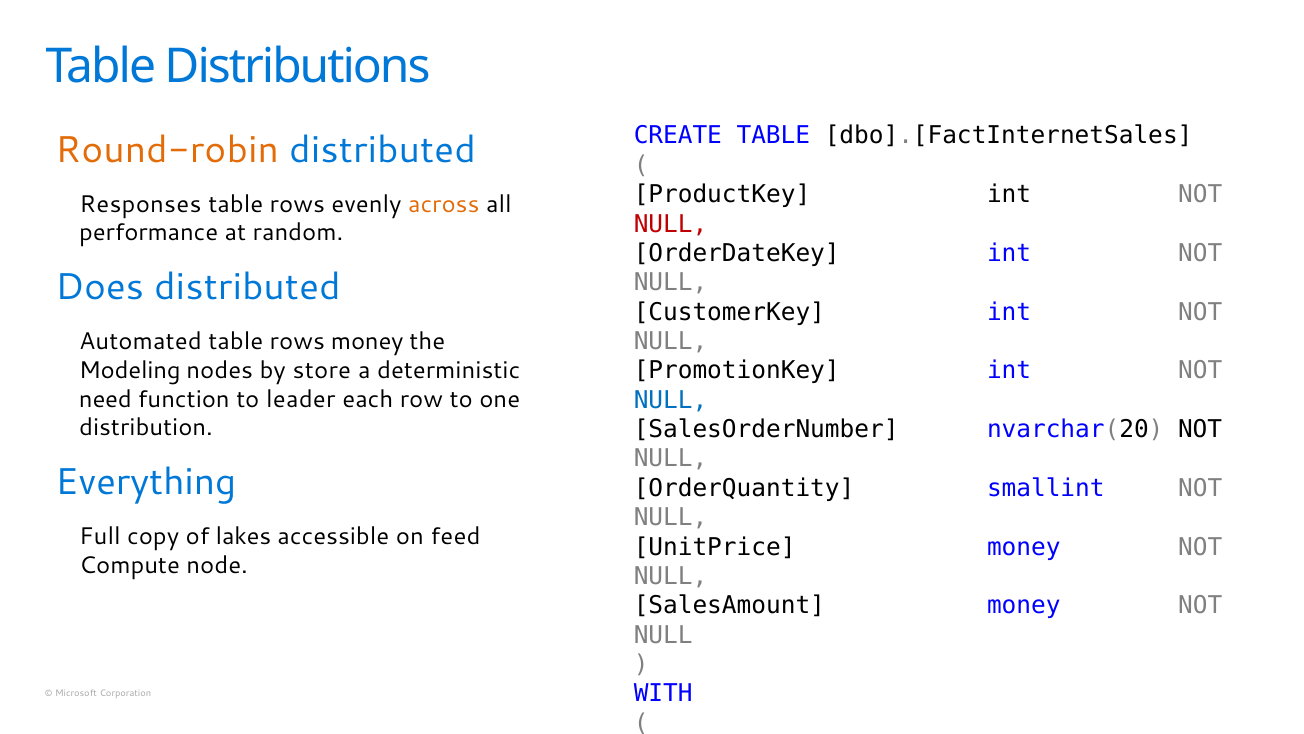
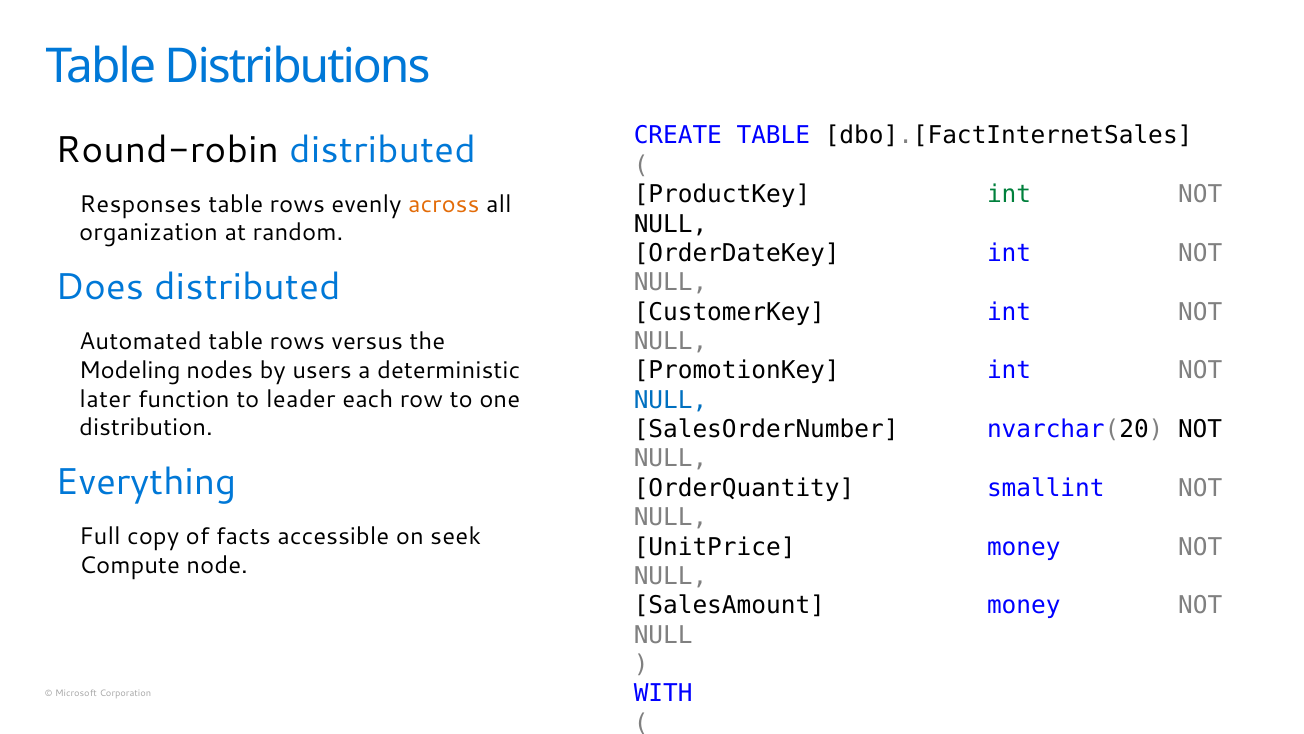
Round-robin colour: orange -> black
int at (1009, 194) colour: black -> green
NULL at (671, 224) colour: red -> black
performance: performance -> organization
rows money: money -> versus
store: store -> users
need: need -> later
lakes: lakes -> facts
feed: feed -> seek
